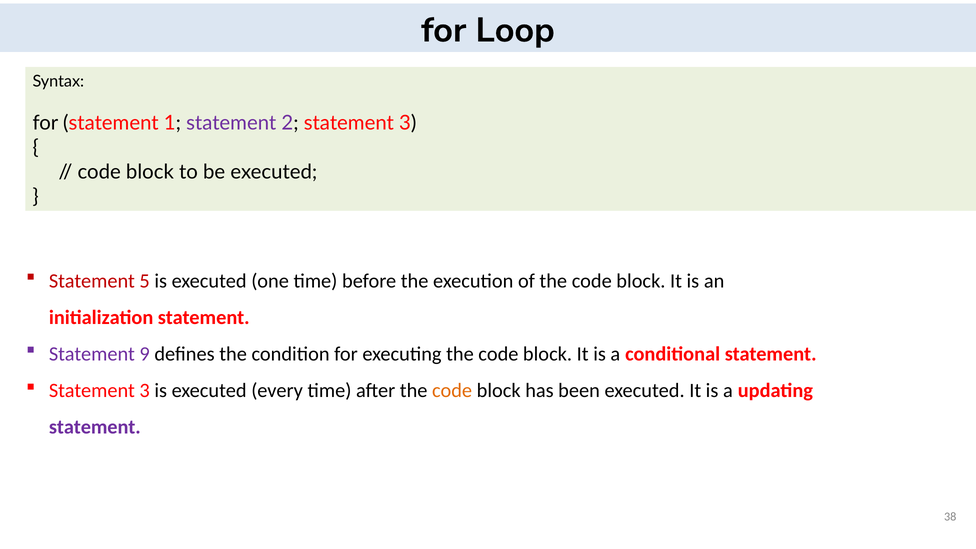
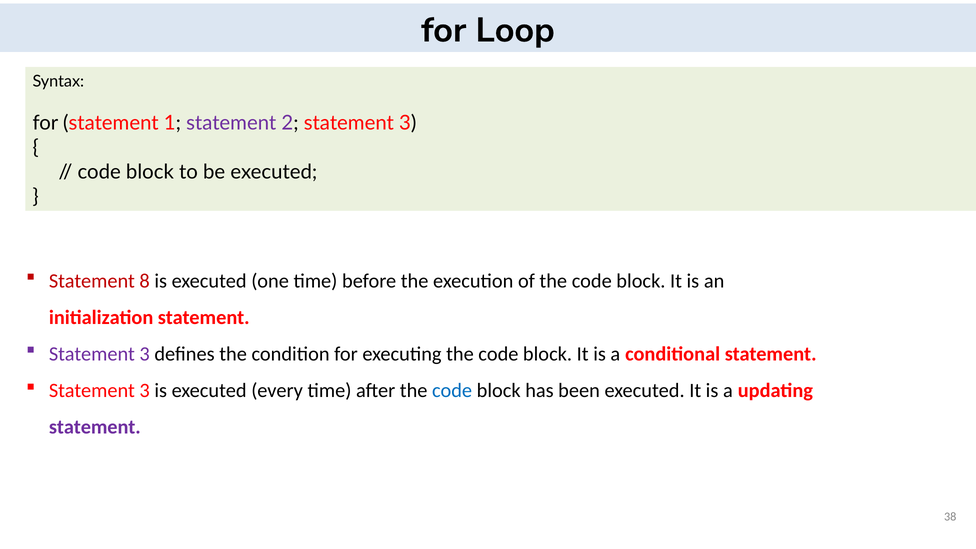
5: 5 -> 8
9 at (145, 354): 9 -> 3
code at (452, 391) colour: orange -> blue
